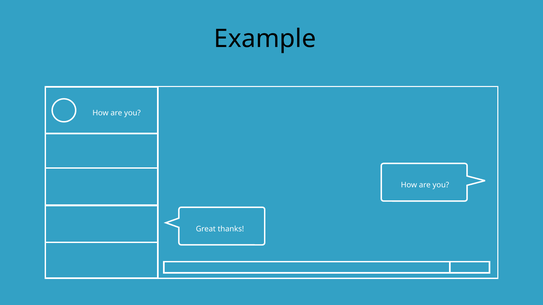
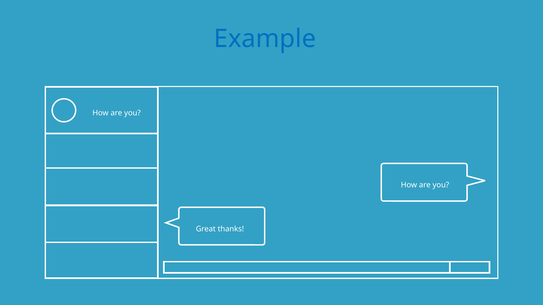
Example colour: black -> blue
